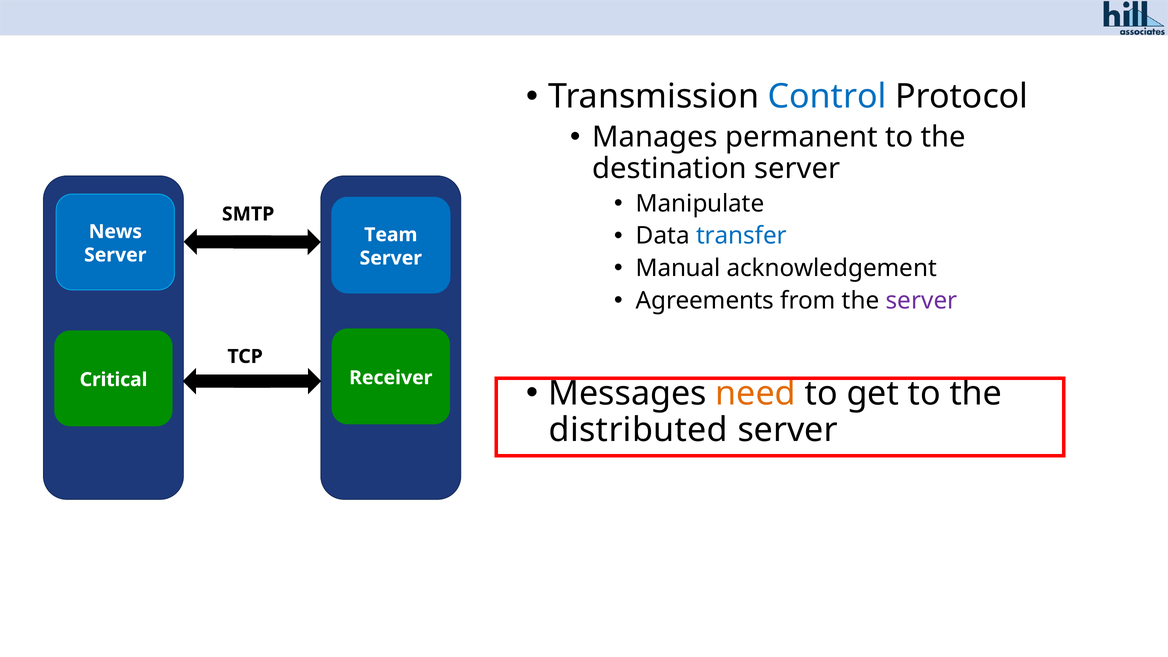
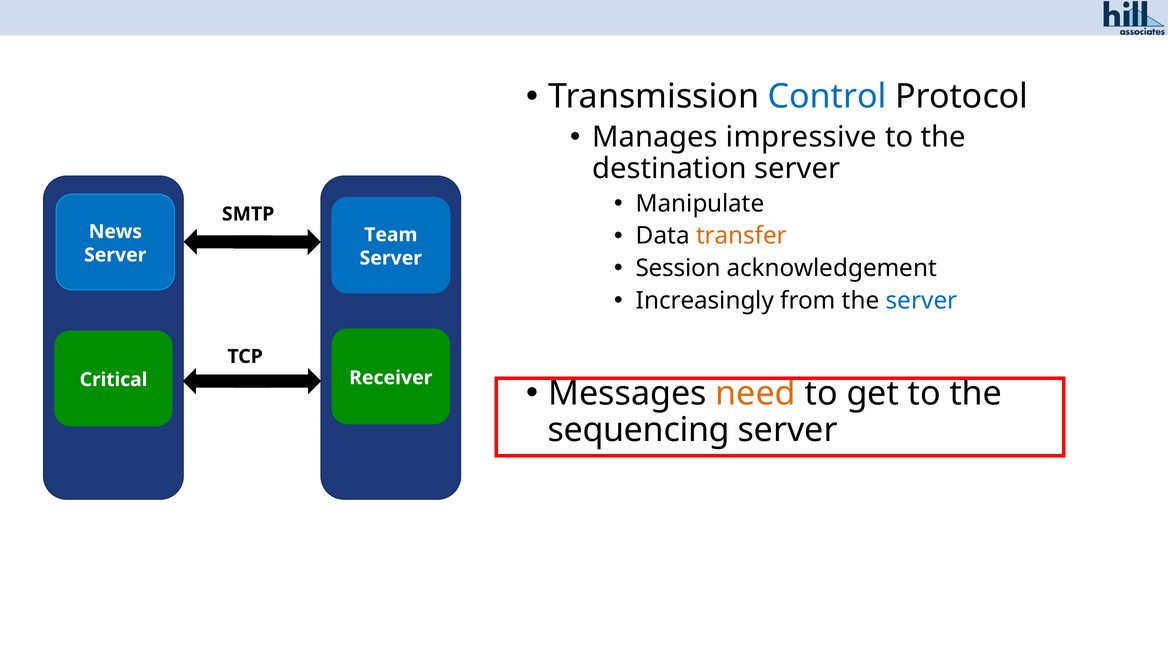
permanent: permanent -> impressive
transfer colour: blue -> orange
Manual: Manual -> Session
Agreements: Agreements -> Increasingly
server at (922, 301) colour: purple -> blue
distributed: distributed -> sequencing
